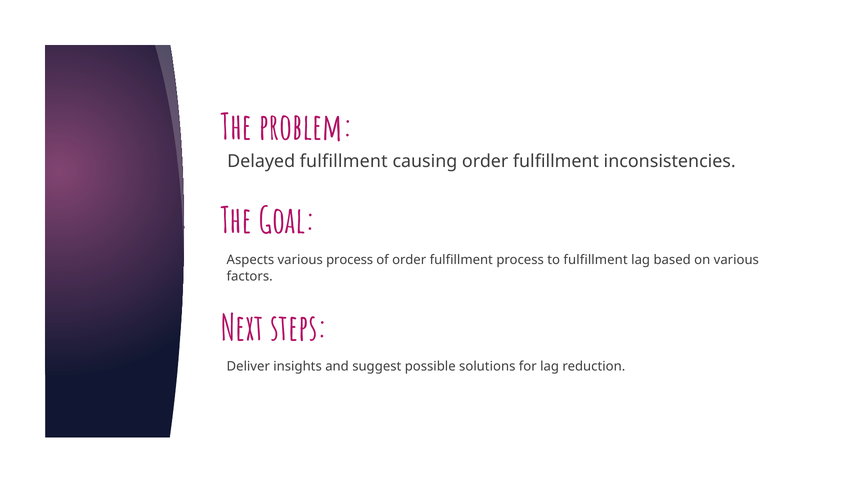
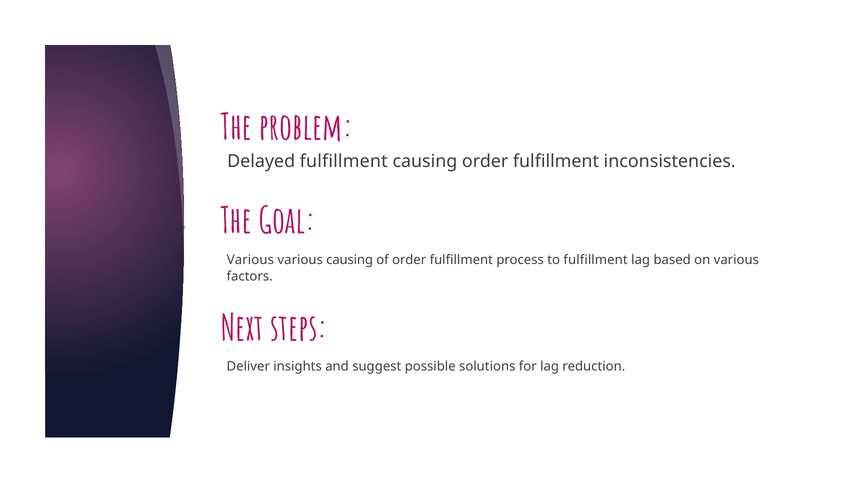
Aspects at (250, 260): Aspects -> Various
various process: process -> causing
